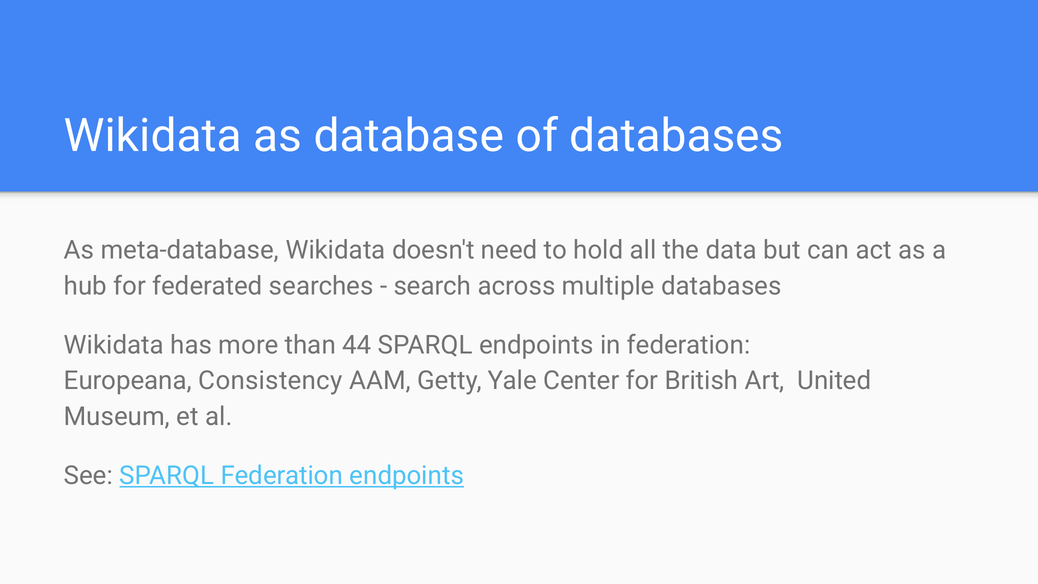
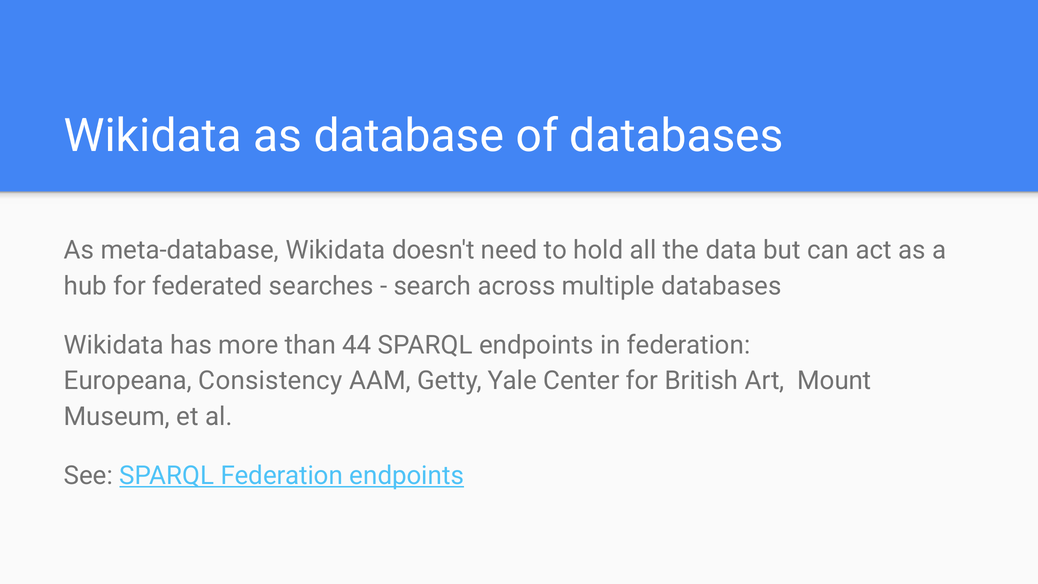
United: United -> Mount
